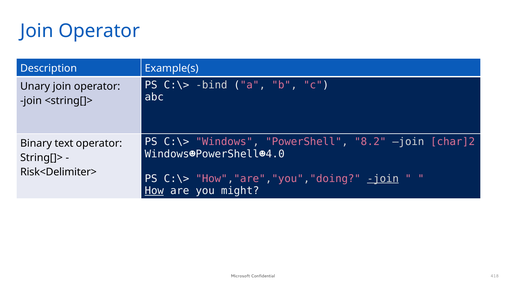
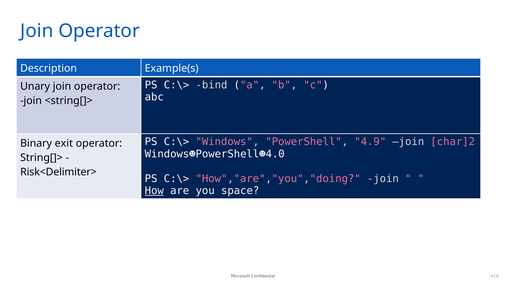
8.2: 8.2 -> 4.9
text: text -> exit
join at (383, 179) underline: present -> none
might: might -> space
